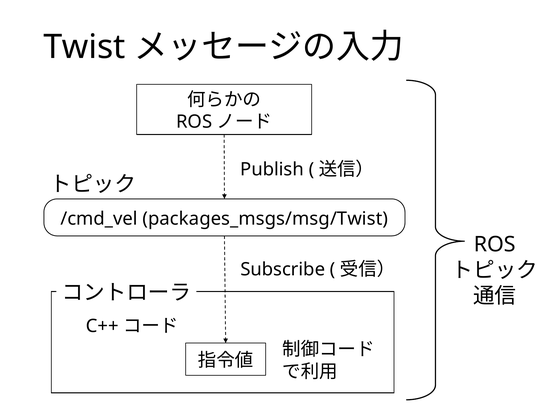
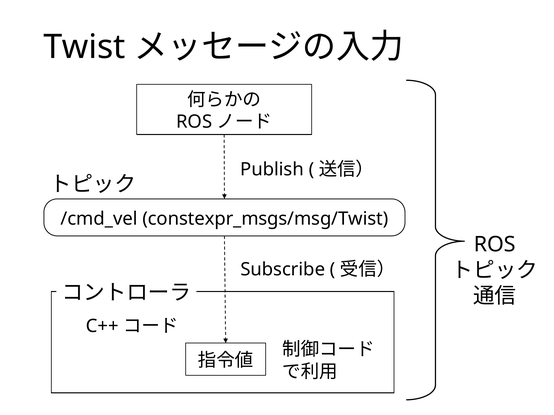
packages_msgs/msg/Twist: packages_msgs/msg/Twist -> constexpr_msgs/msg/Twist
